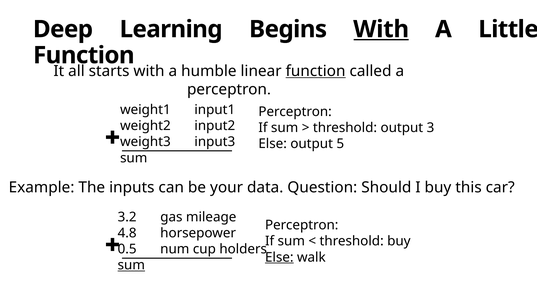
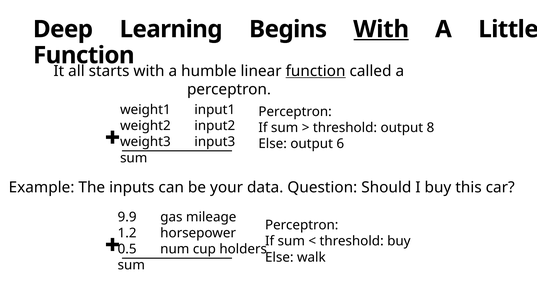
3: 3 -> 8
5: 5 -> 6
3.2: 3.2 -> 9.9
4.8: 4.8 -> 1.2
Else at (279, 257) underline: present -> none
sum at (131, 265) underline: present -> none
